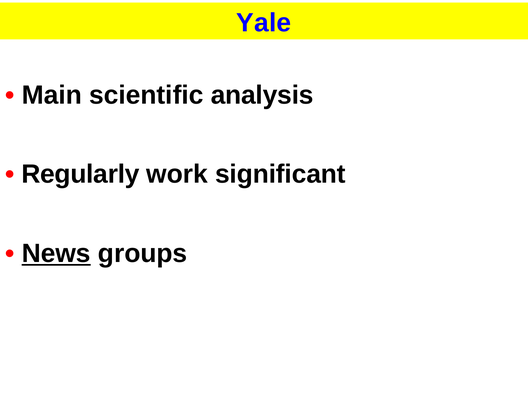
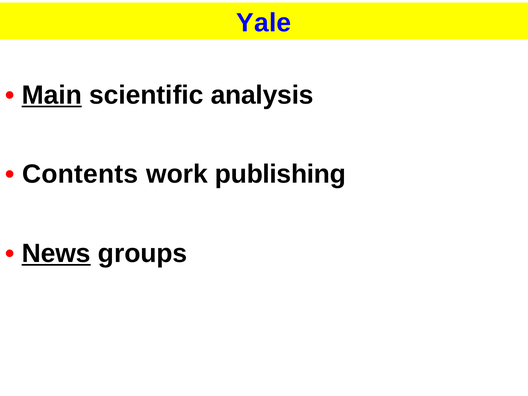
Main underline: none -> present
Regularly: Regularly -> Contents
significant: significant -> publishing
